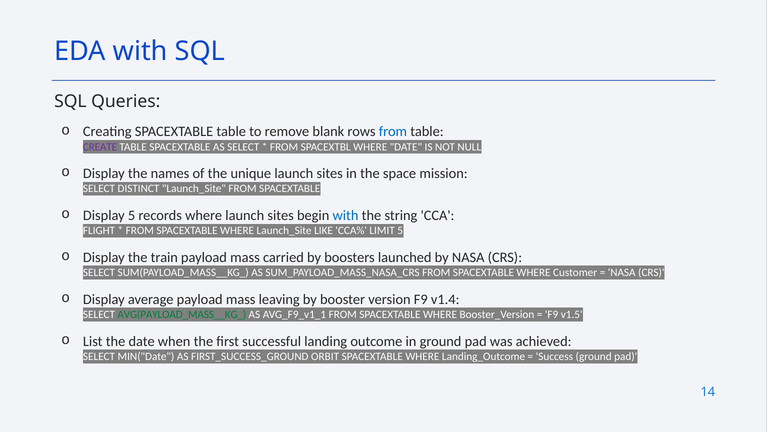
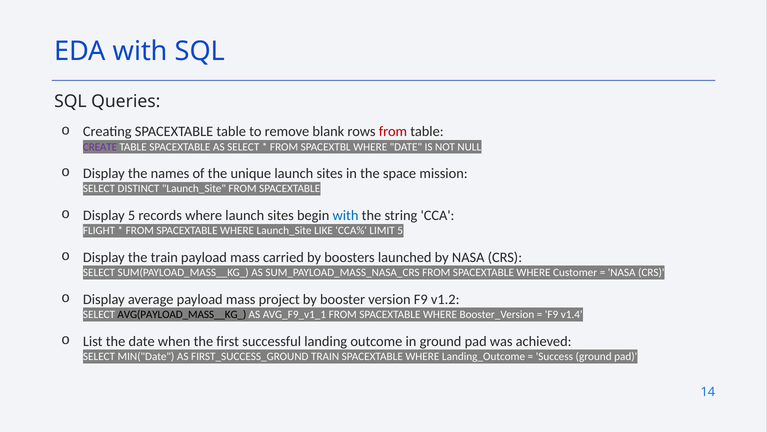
from at (393, 132) colour: blue -> red
leaving: leaving -> project
v1.4: v1.4 -> v1.2
AVG(PAYLOAD_MASS__KG_ colour: green -> black
v1.5: v1.5 -> v1.4
FIRST_SUCCESS_GROUND ORBIT: ORBIT -> TRAIN
